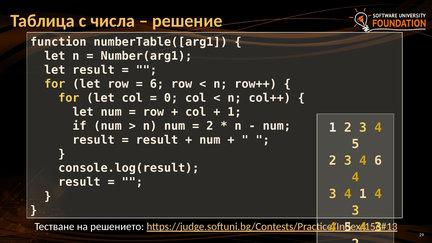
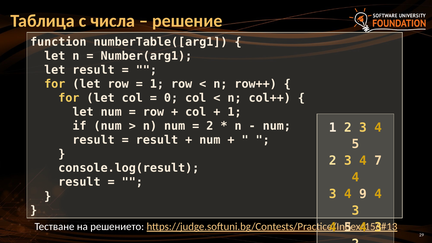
6 at (157, 84): 6 -> 1
4 6: 6 -> 7
4 1: 1 -> 9
